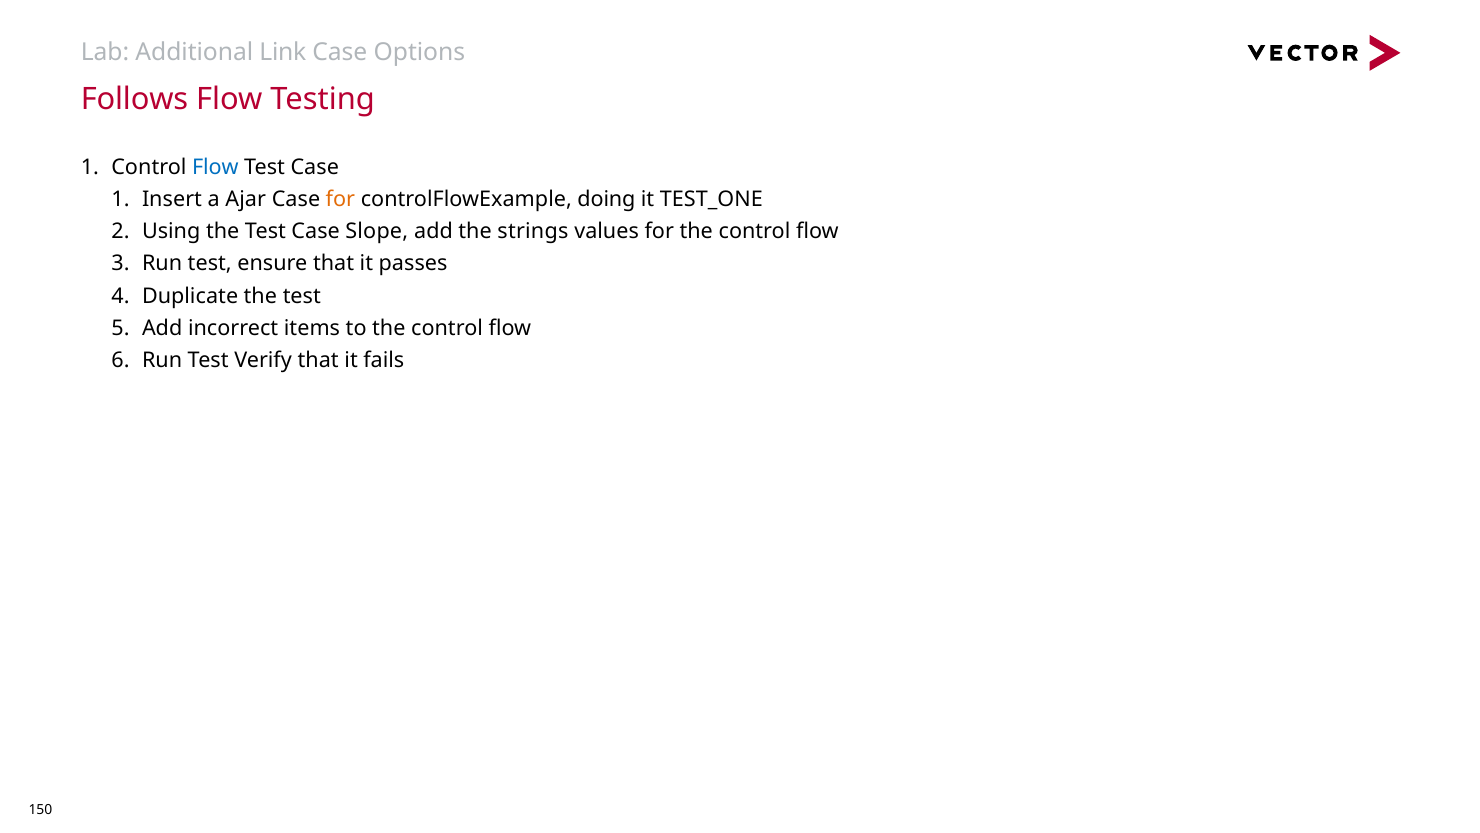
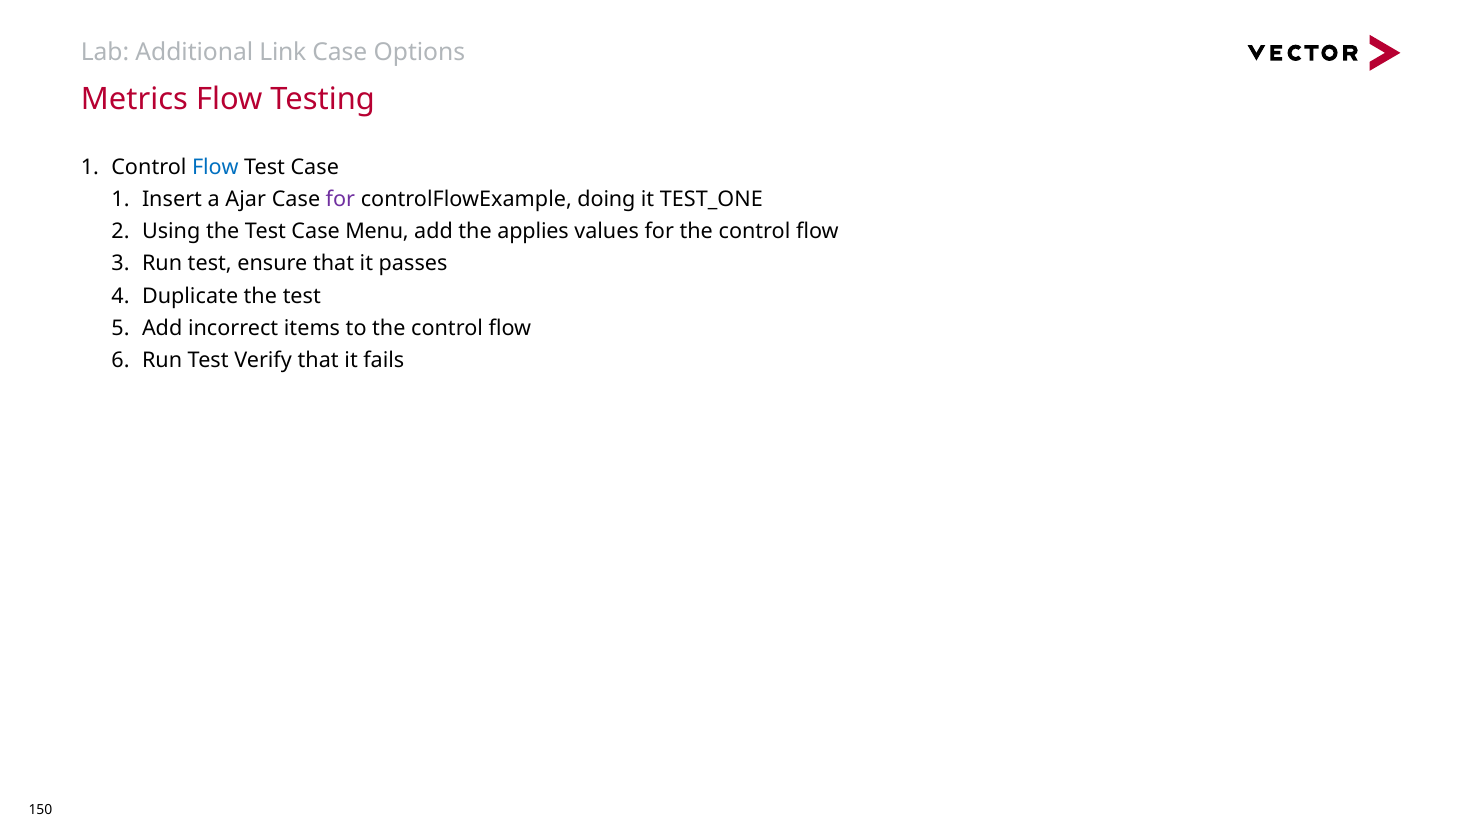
Follows: Follows -> Metrics
for at (340, 199) colour: orange -> purple
Slope: Slope -> Menu
strings: strings -> applies
